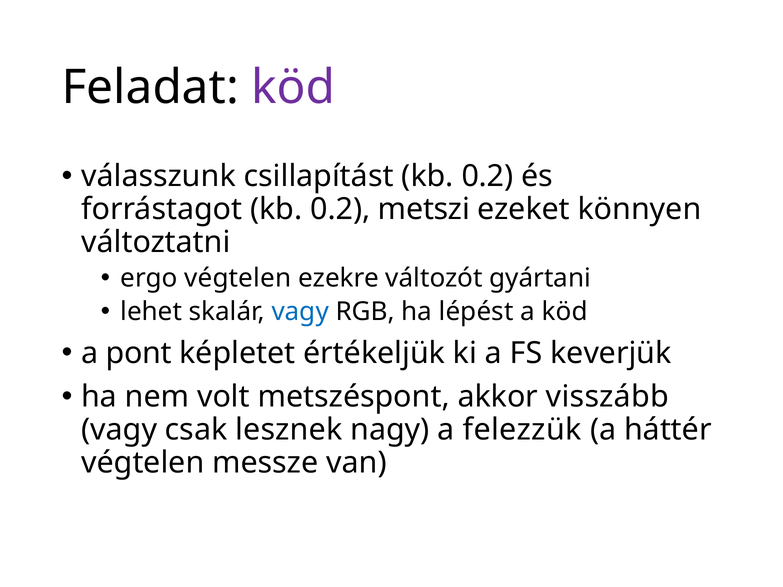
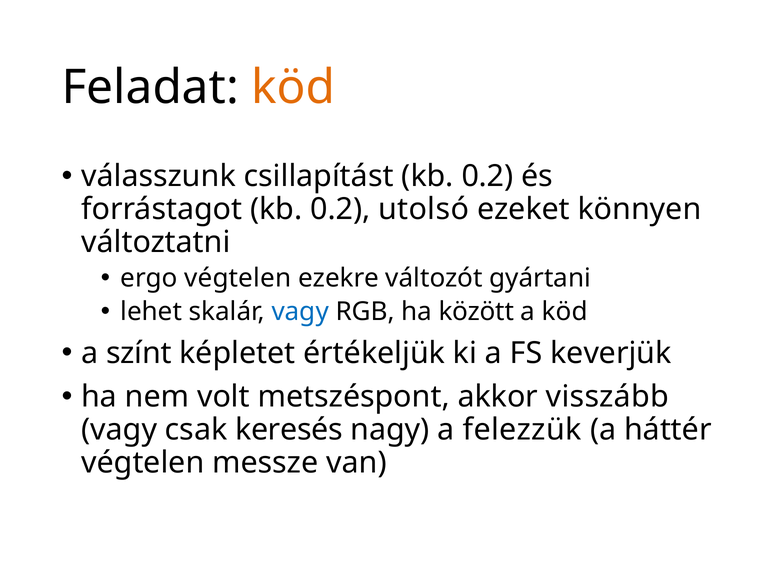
köd at (293, 88) colour: purple -> orange
metszi: metszi -> utolsó
lépést: lépést -> között
pont: pont -> színt
lesznek: lesznek -> keresés
